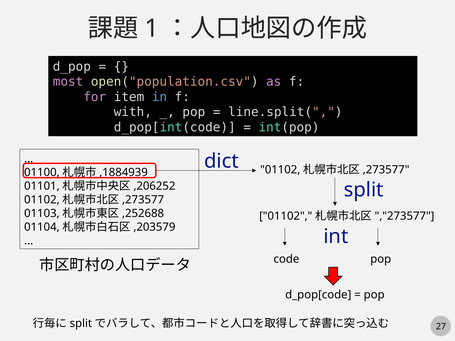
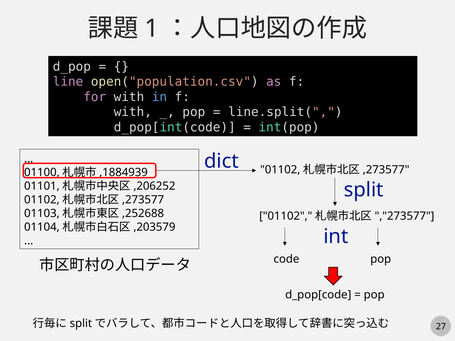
most: most -> line
for item: item -> with
